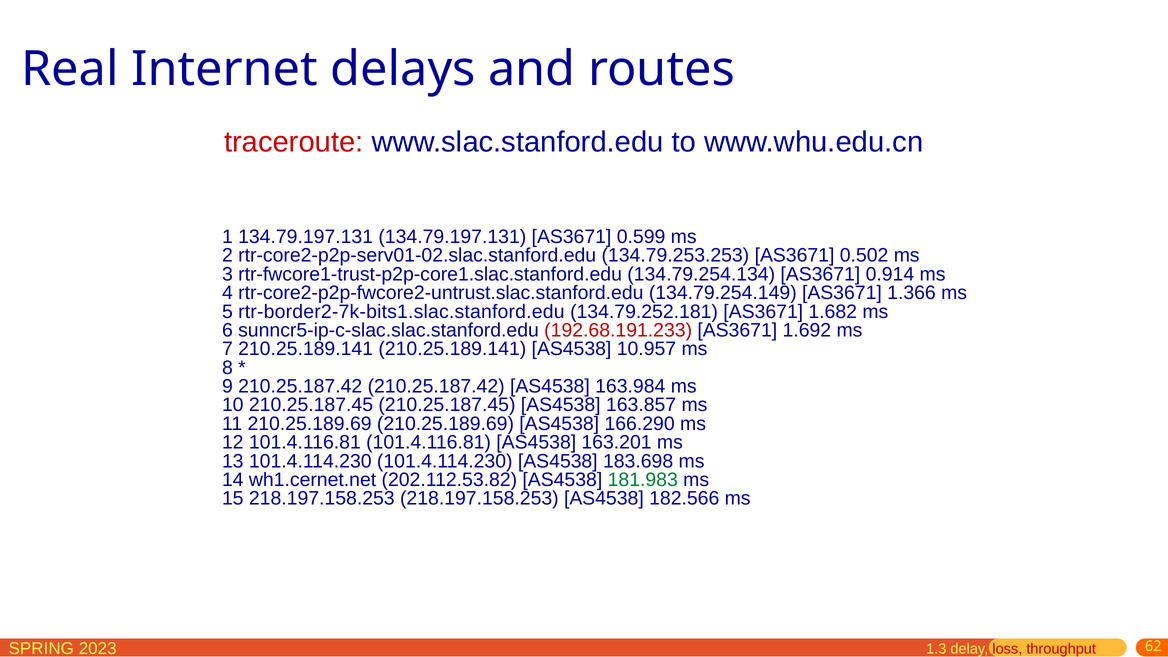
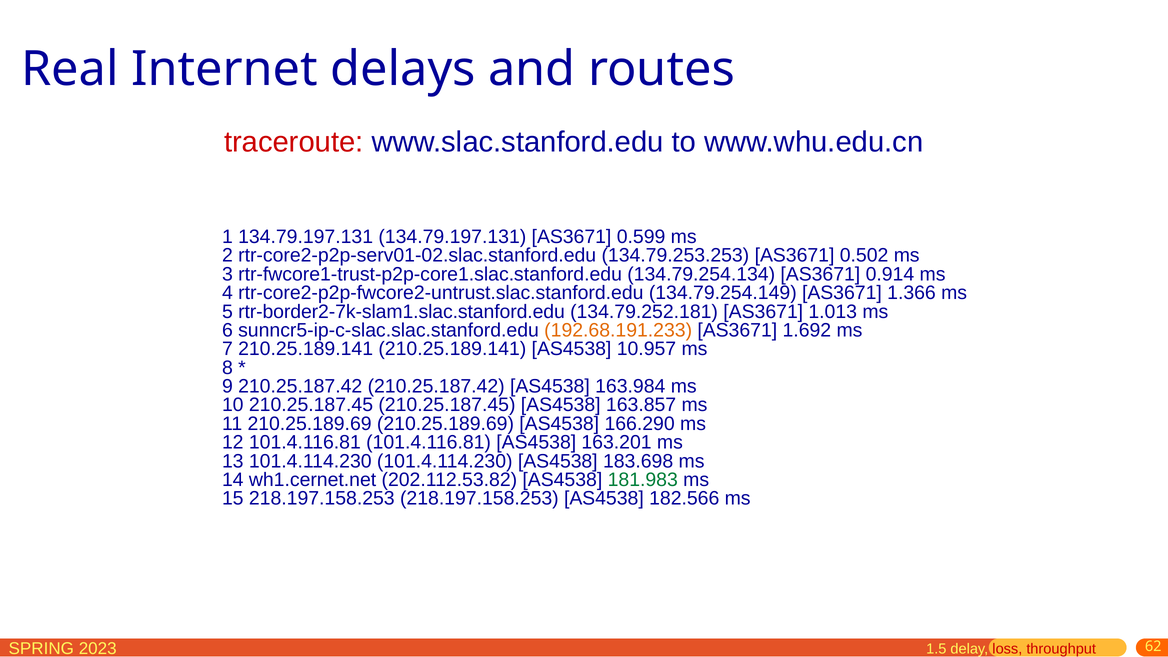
rtr-border2-7k-bits1.slac.stanford.edu: rtr-border2-7k-bits1.slac.stanford.edu -> rtr-border2-7k-slam1.slac.stanford.edu
1.682: 1.682 -> 1.013
192.68.191.233 colour: red -> orange
1.3: 1.3 -> 1.5
